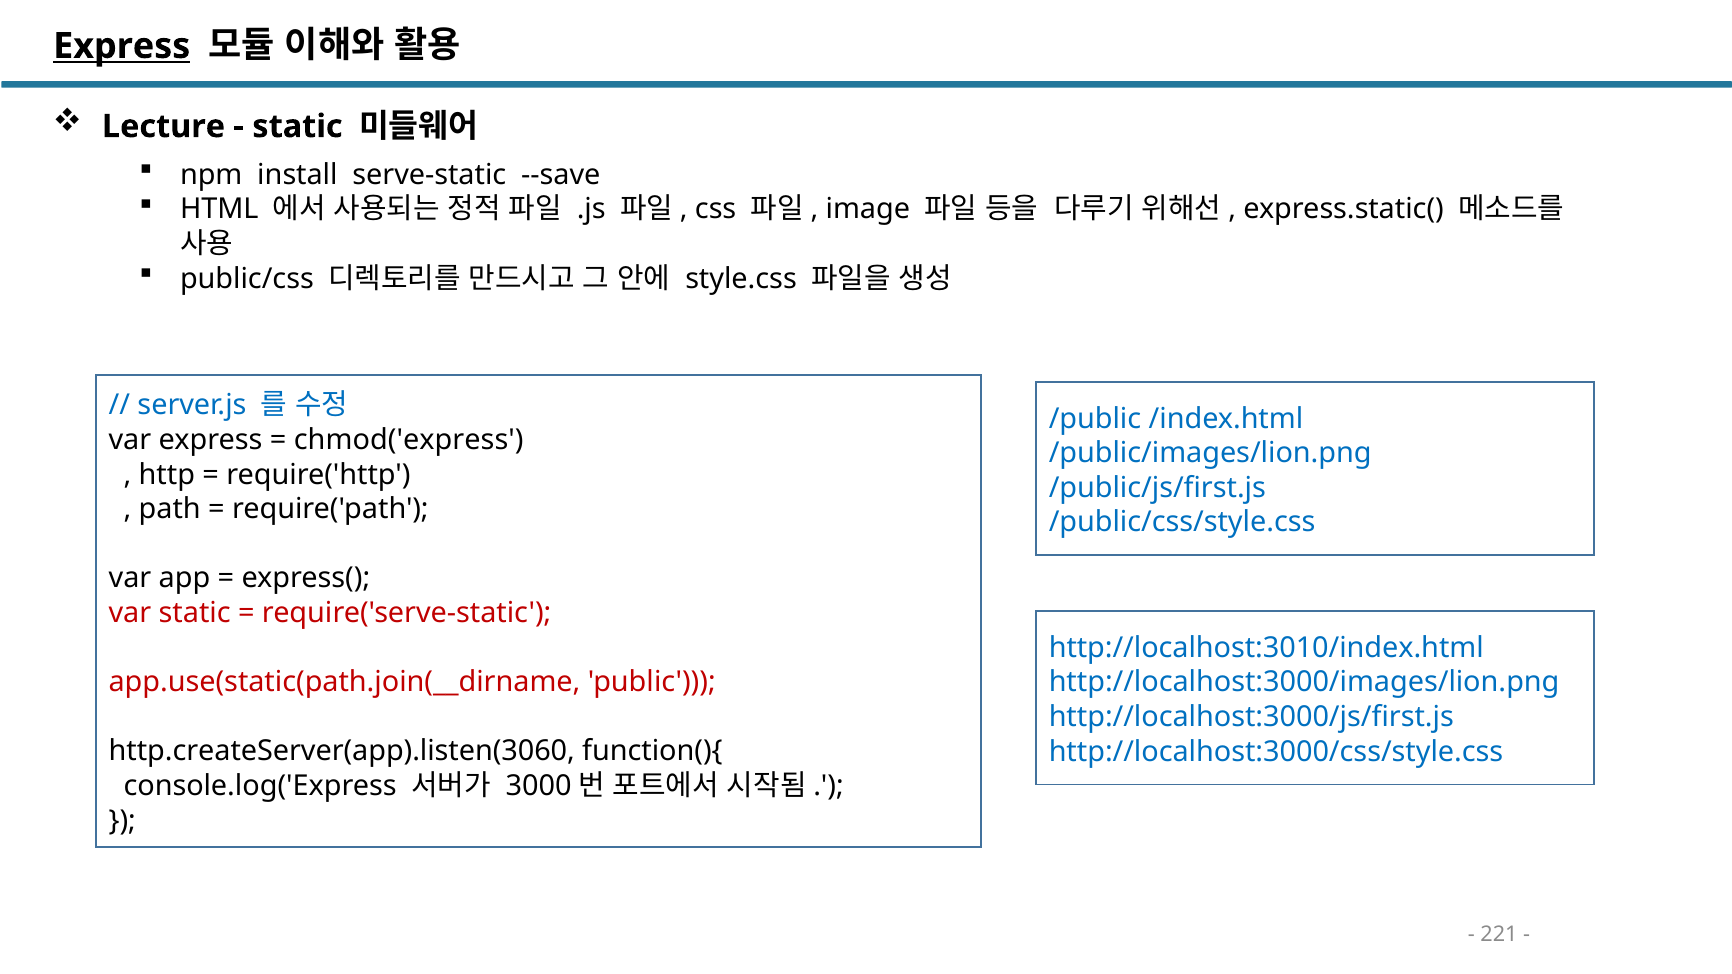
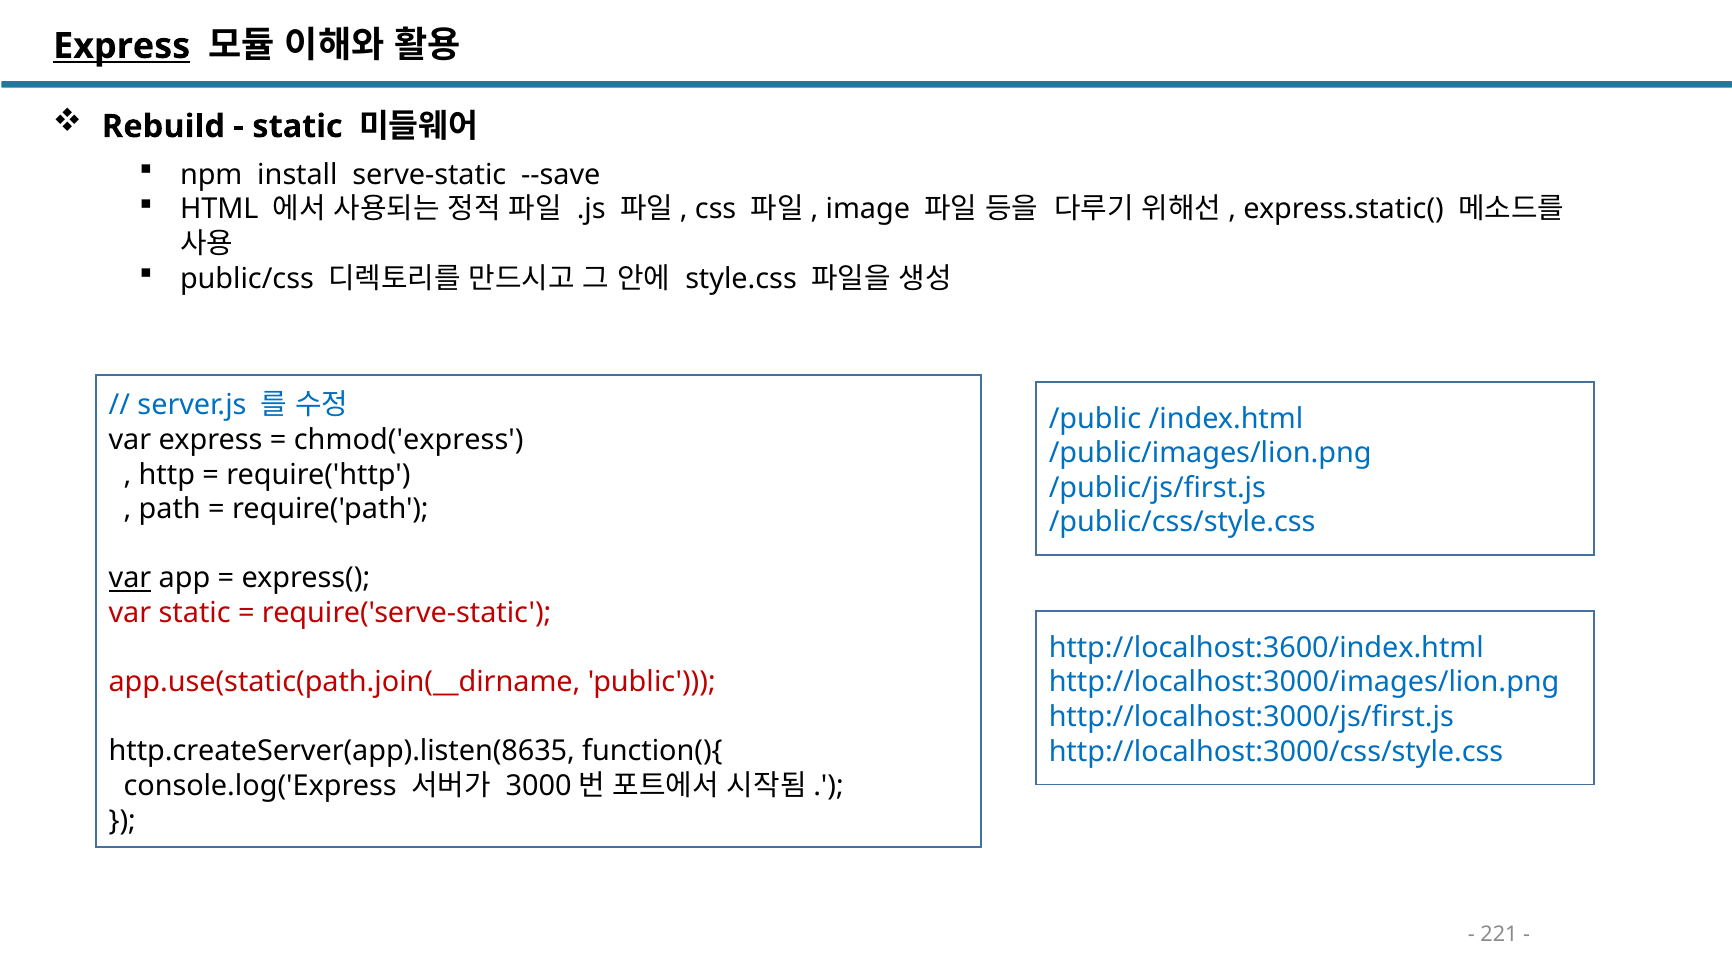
Lecture: Lecture -> Rebuild
var at (130, 579) underline: none -> present
http://localhost:3010/index.html: http://localhost:3010/index.html -> http://localhost:3600/index.html
http.createServer(app).listen(3060: http.createServer(app).listen(3060 -> http.createServer(app).listen(8635
